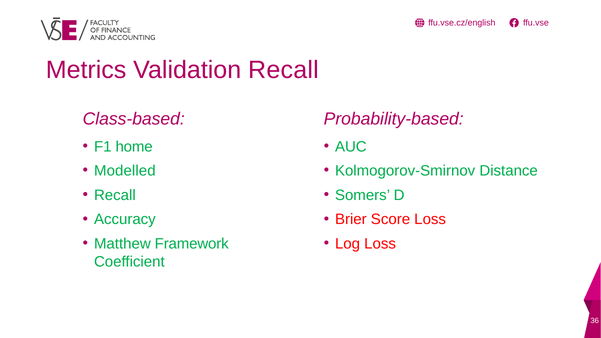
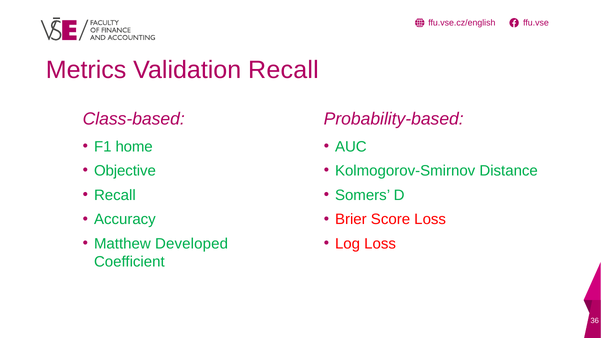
Modelled: Modelled -> Objective
Framework: Framework -> Developed
